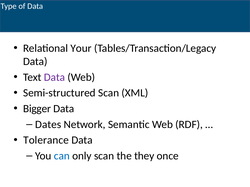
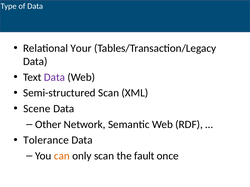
Bigger: Bigger -> Scene
Dates: Dates -> Other
can colour: blue -> orange
they: they -> fault
